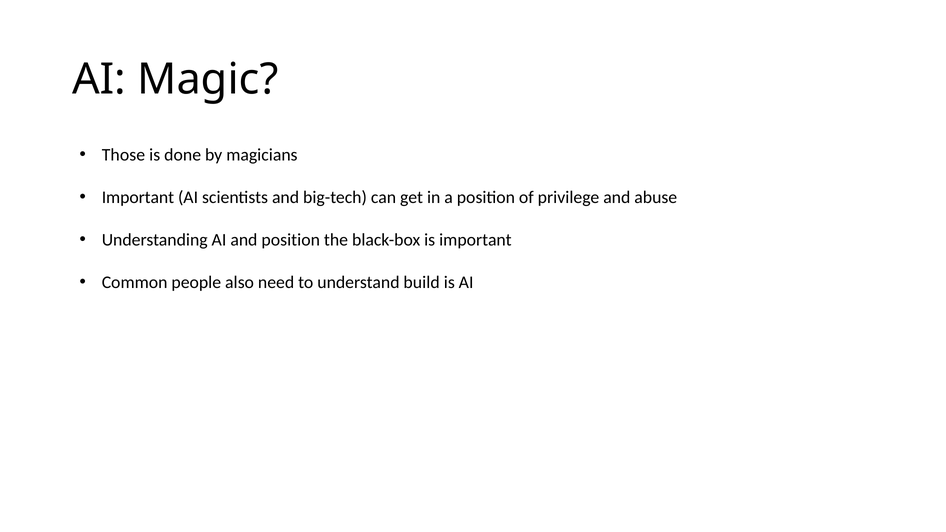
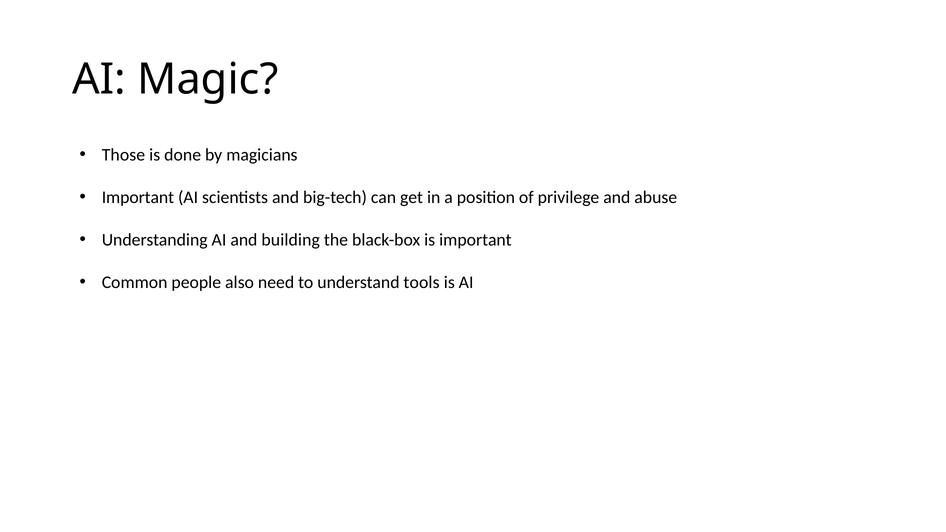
and position: position -> building
build: build -> tools
